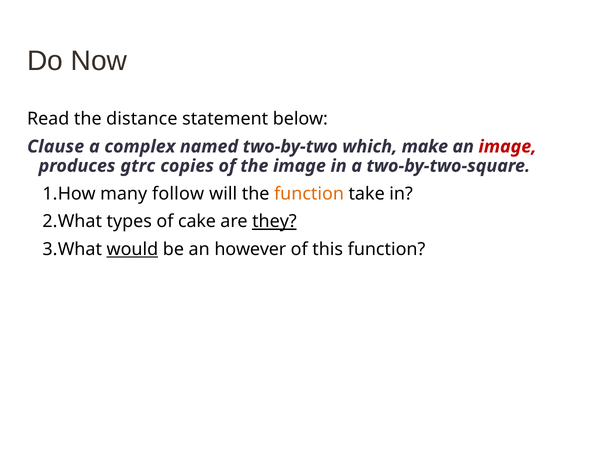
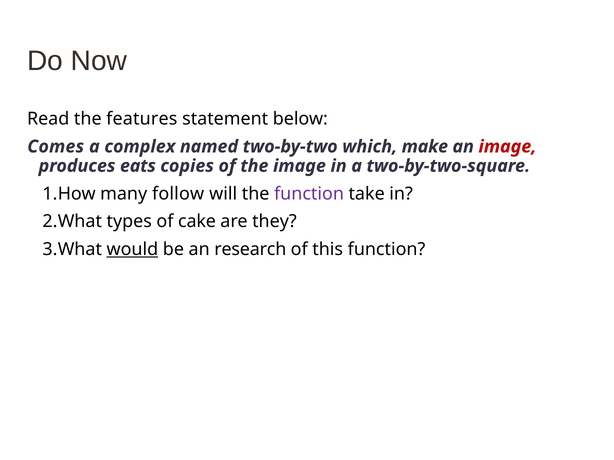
distance: distance -> features
Clause: Clause -> Comes
gtrc: gtrc -> eats
function at (309, 194) colour: orange -> purple
they underline: present -> none
however: however -> research
